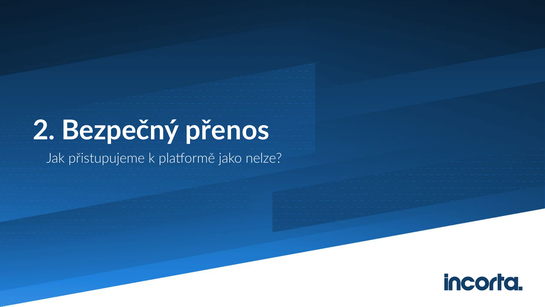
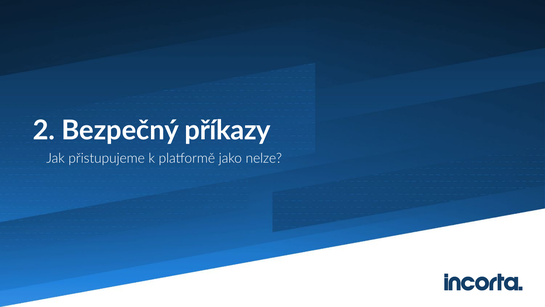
přenos: přenos -> příkazy
